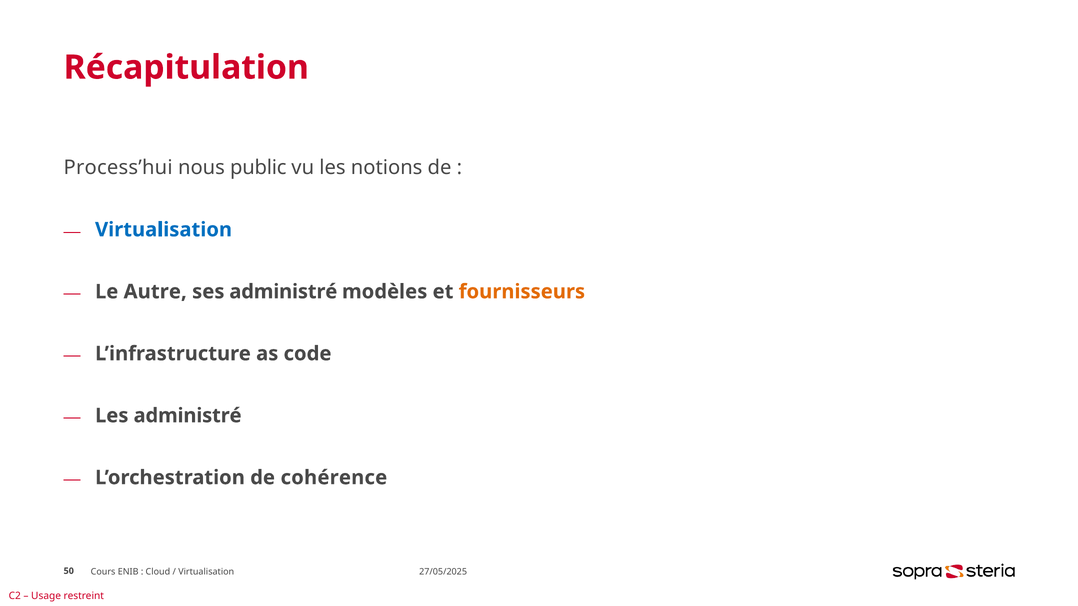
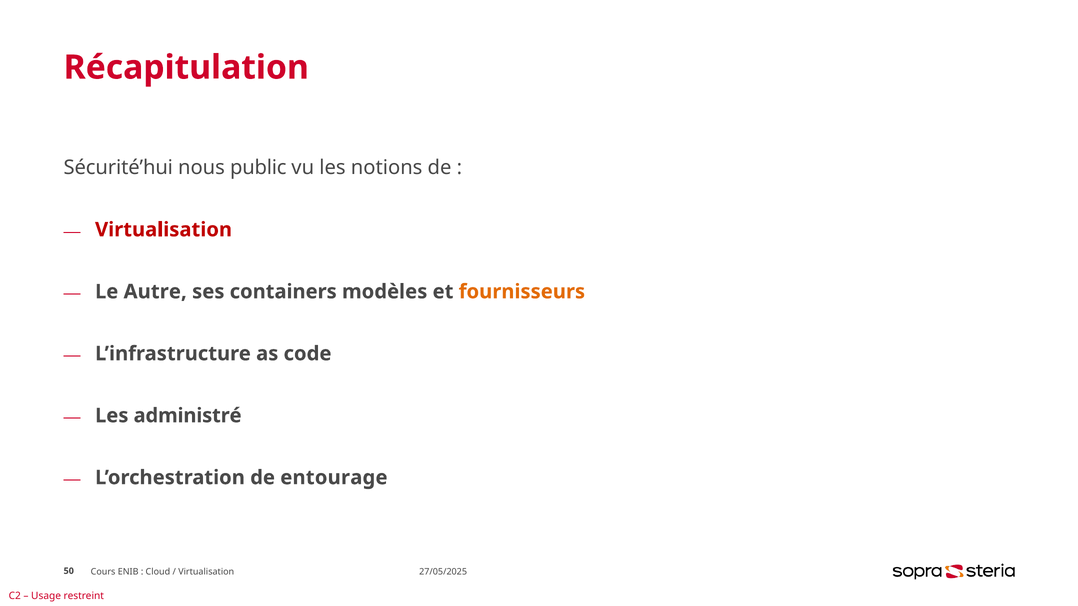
Process’hui: Process’hui -> Sécurité’hui
Virtualisation at (164, 230) colour: blue -> red
ses administré: administré -> containers
cohérence: cohérence -> entourage
